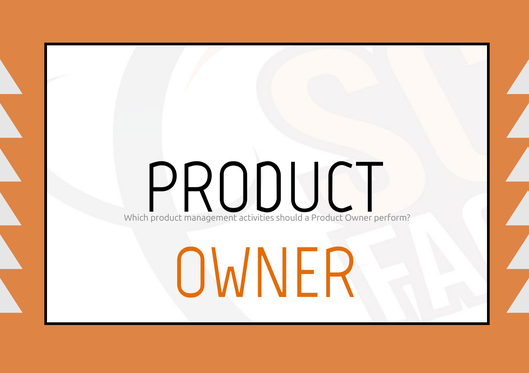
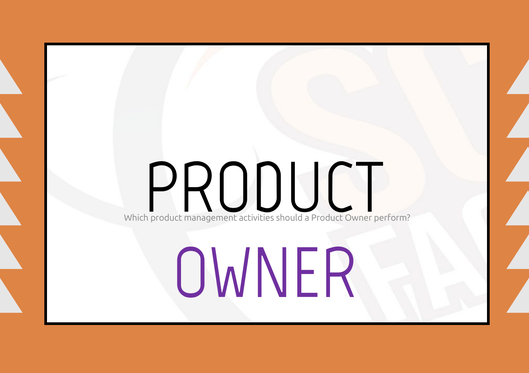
OWNER at (264, 273) colour: orange -> purple
